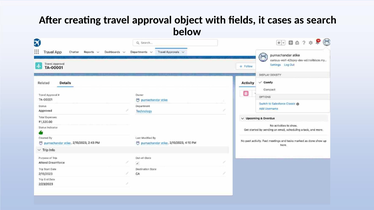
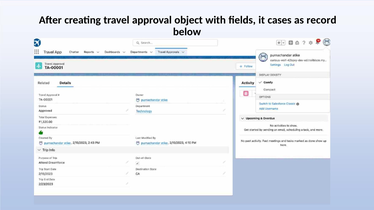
search: search -> record
